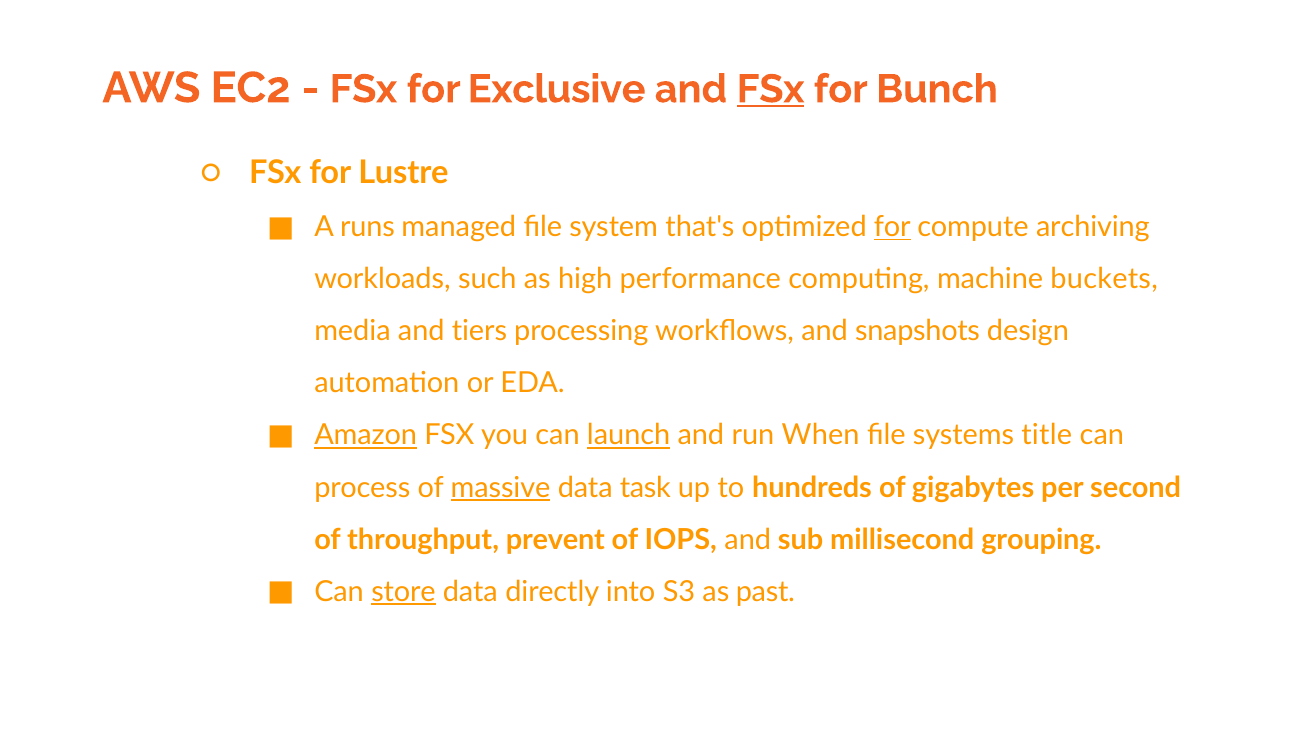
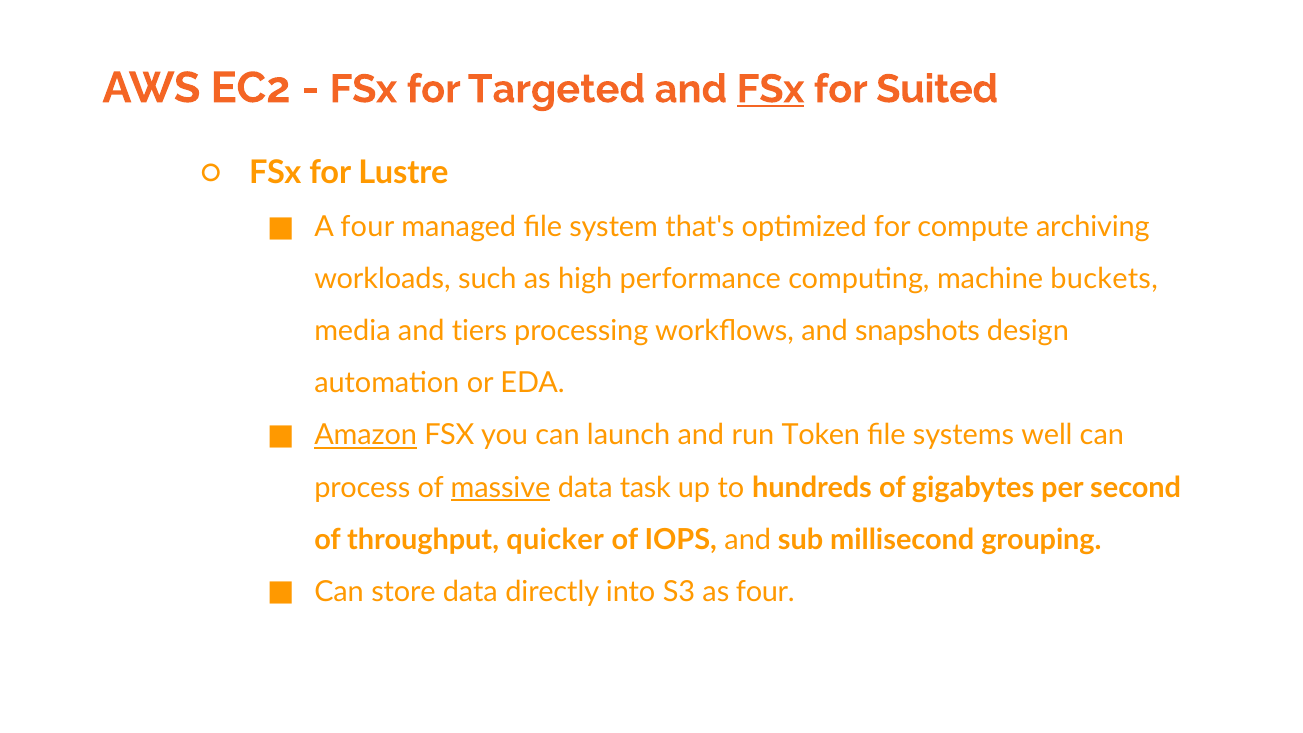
Exclusive: Exclusive -> Targeted
Bunch: Bunch -> Suited
A runs: runs -> four
for at (892, 227) underline: present -> none
launch underline: present -> none
When: When -> Token
title: title -> well
prevent: prevent -> quicker
store underline: present -> none
as past: past -> four
